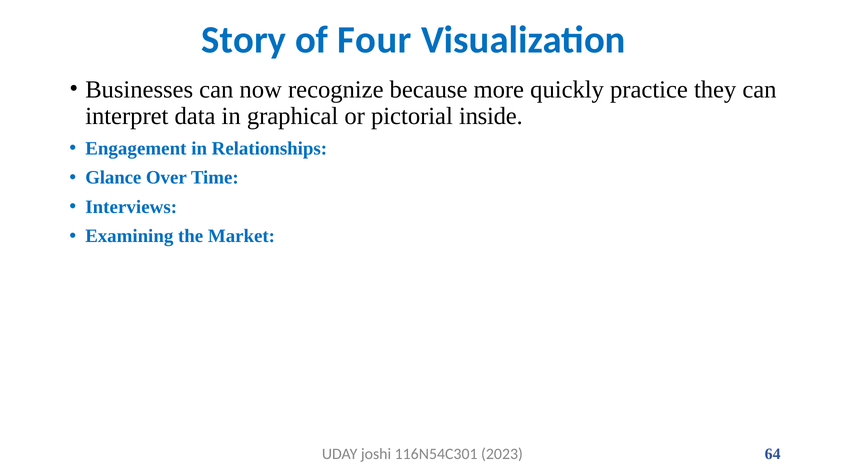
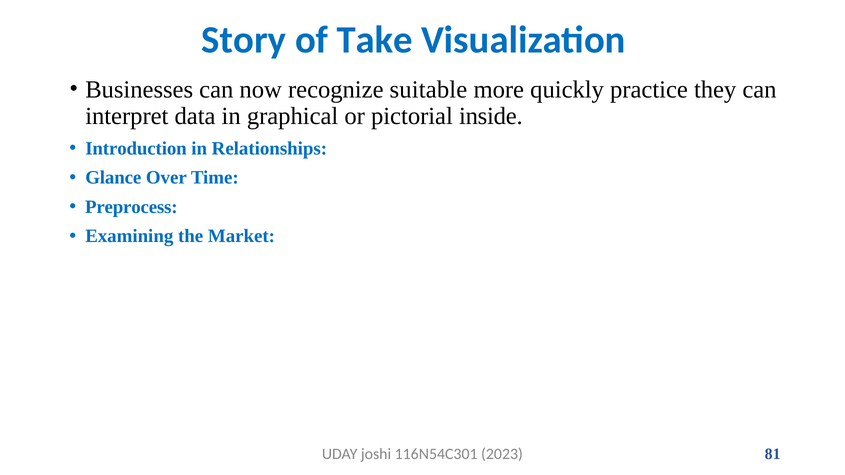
Four: Four -> Take
because: because -> suitable
Engagement: Engagement -> Introduction
Interviews: Interviews -> Preprocess
64: 64 -> 81
